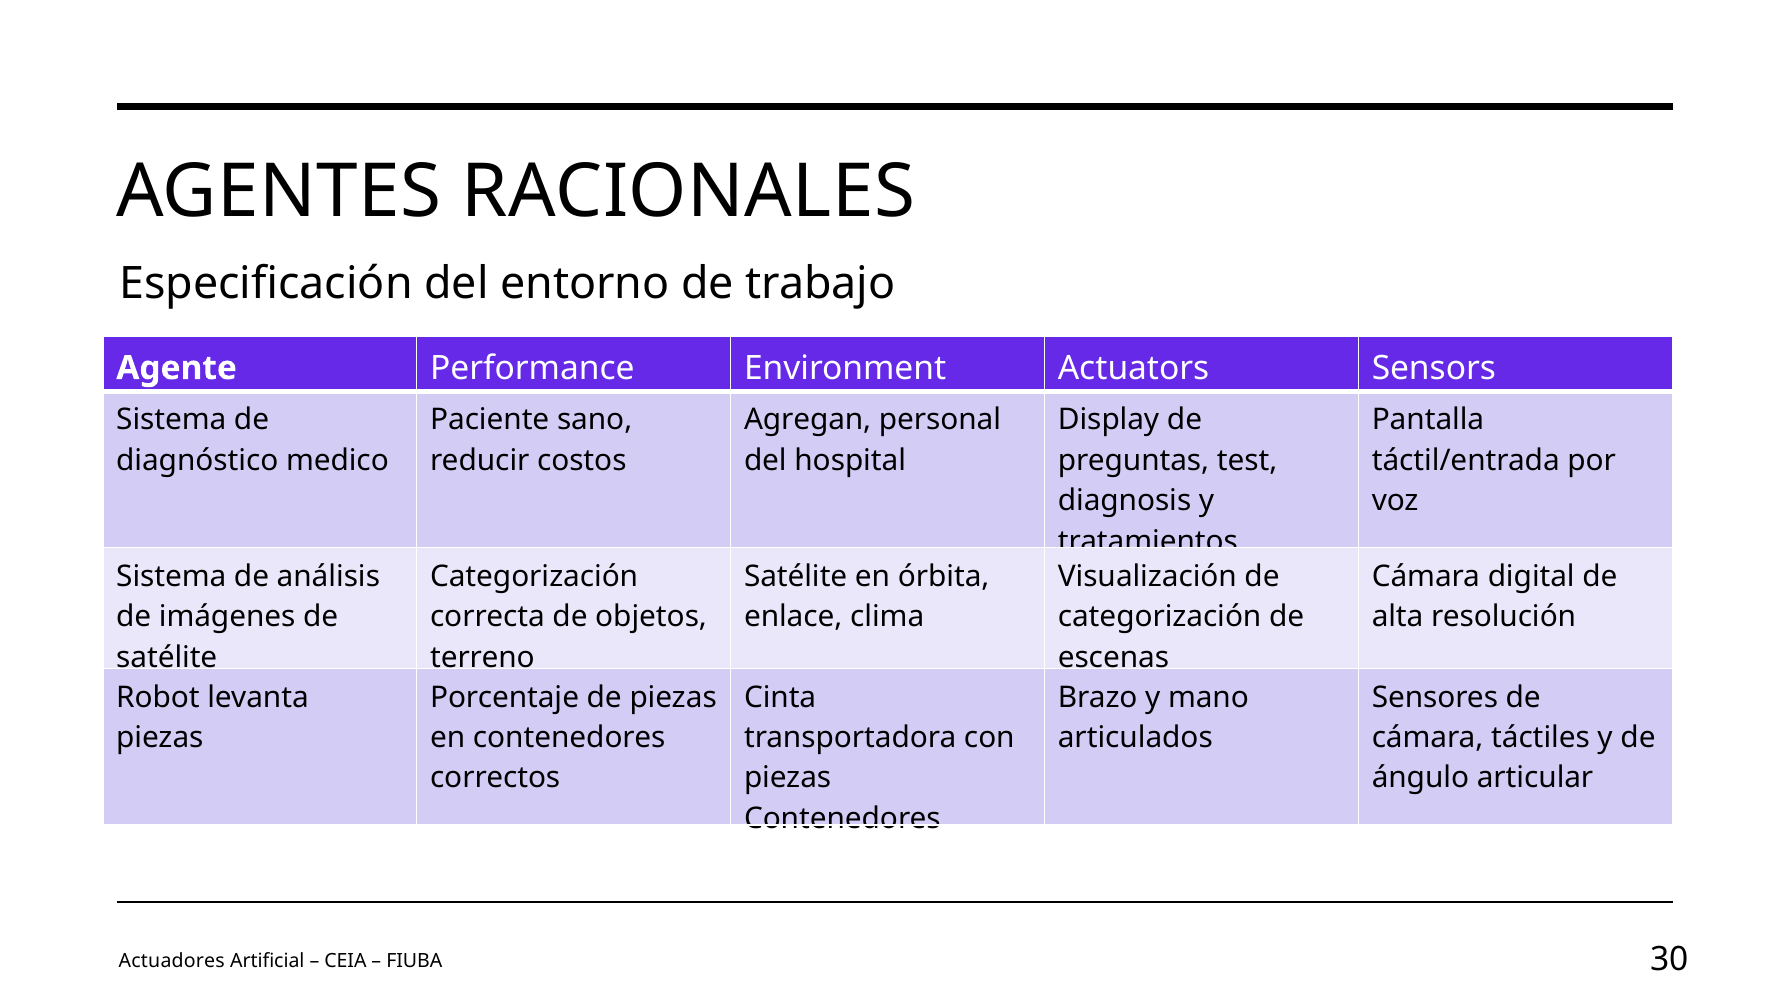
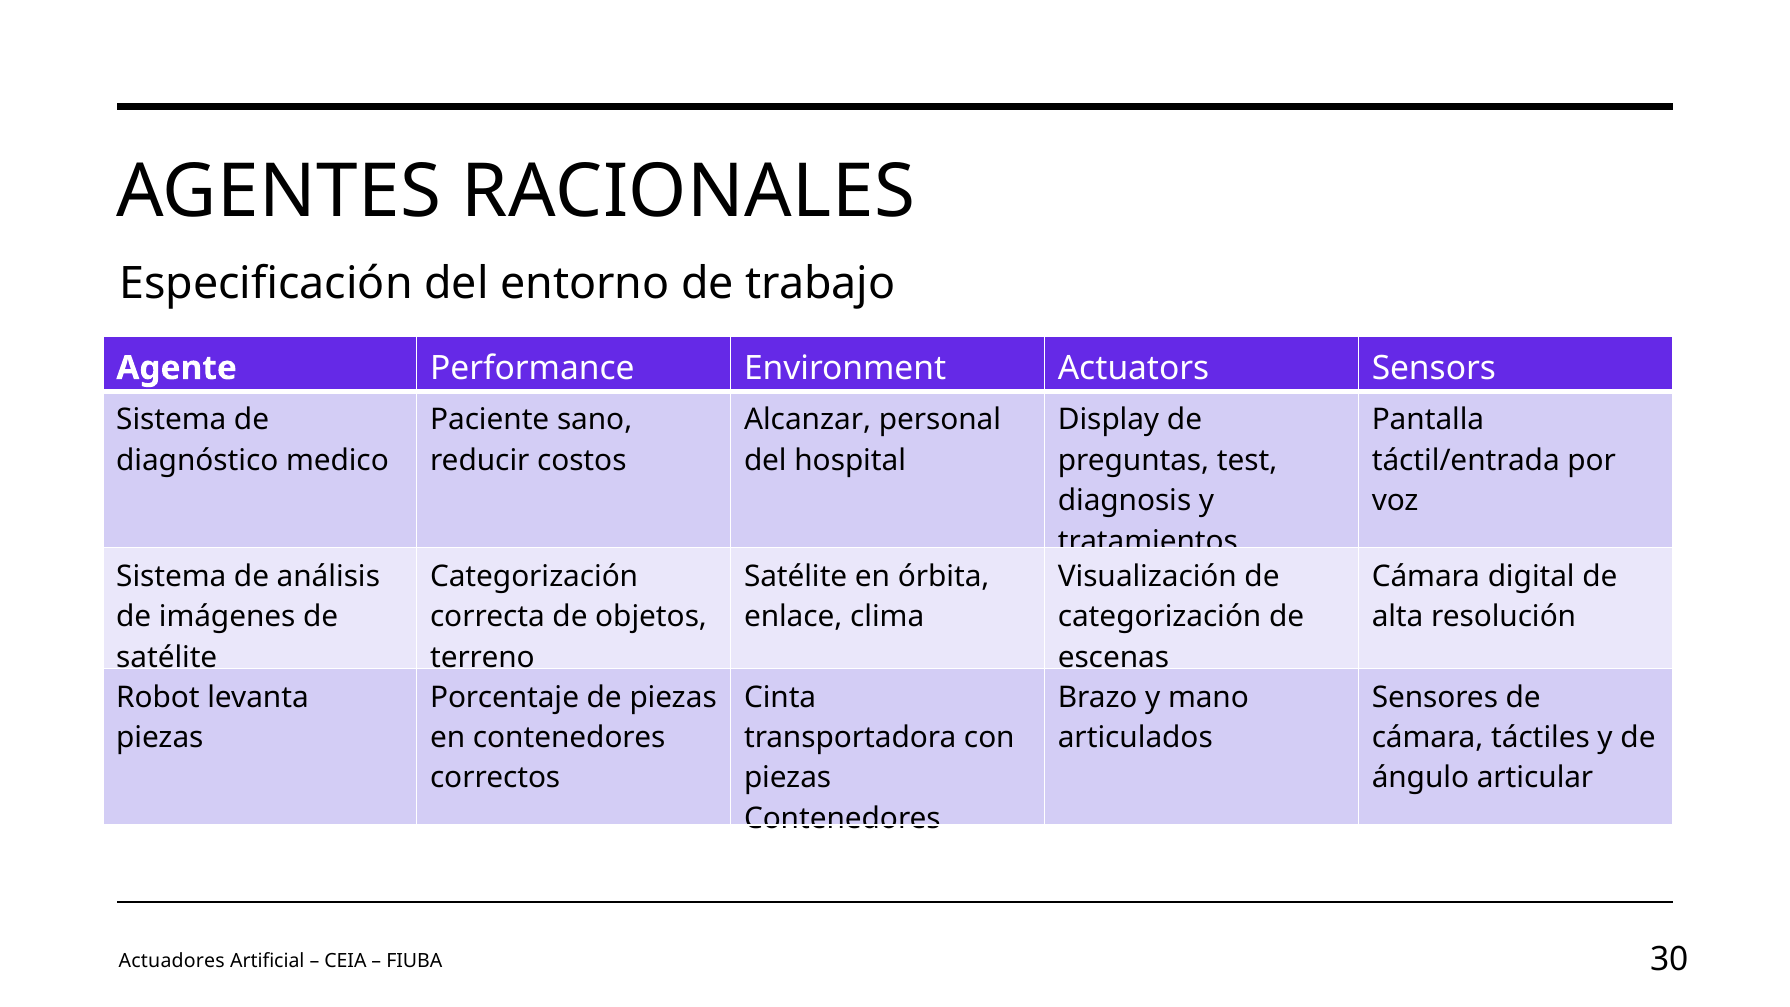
Agregan: Agregan -> Alcanzar
